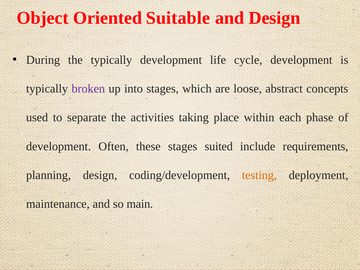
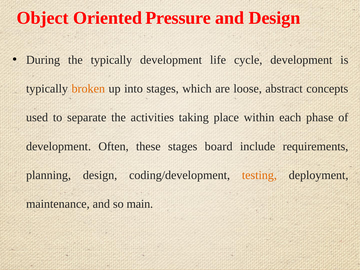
Suitable: Suitable -> Pressure
broken colour: purple -> orange
suited: suited -> board
